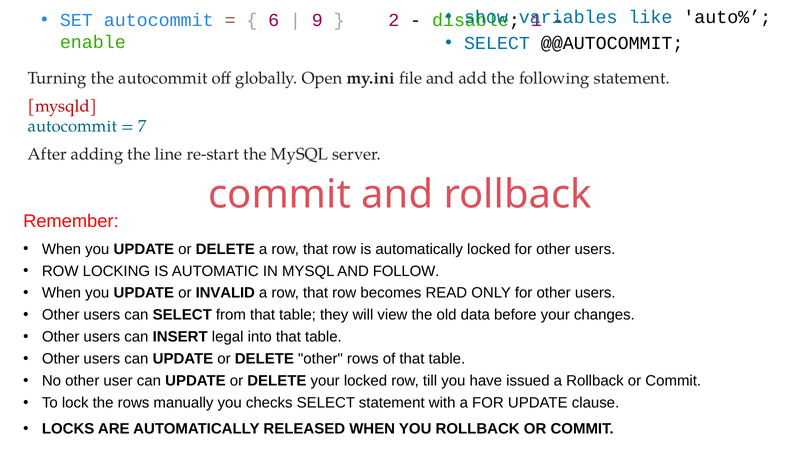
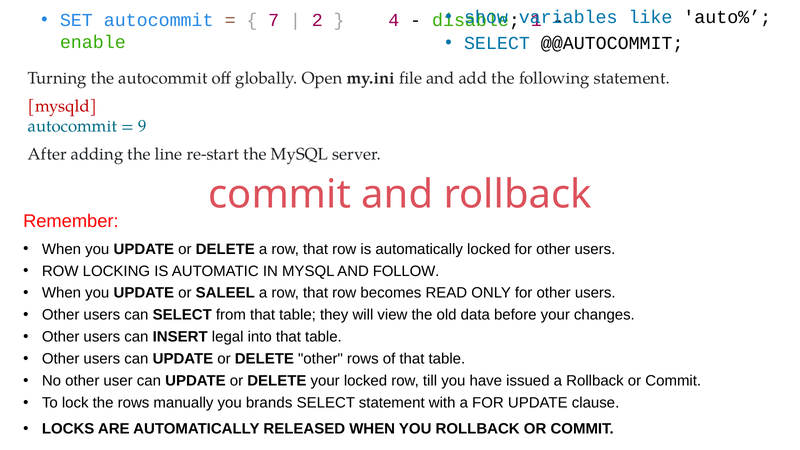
6: 6 -> 7
9: 9 -> 2
2: 2 -> 4
7: 7 -> 9
INVALID: INVALID -> SALEEL
checks: checks -> brands
